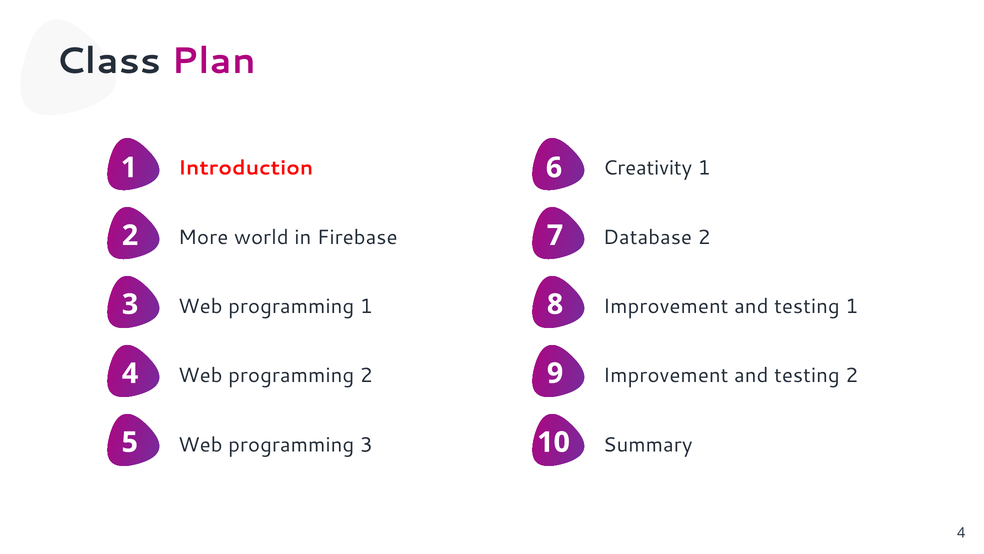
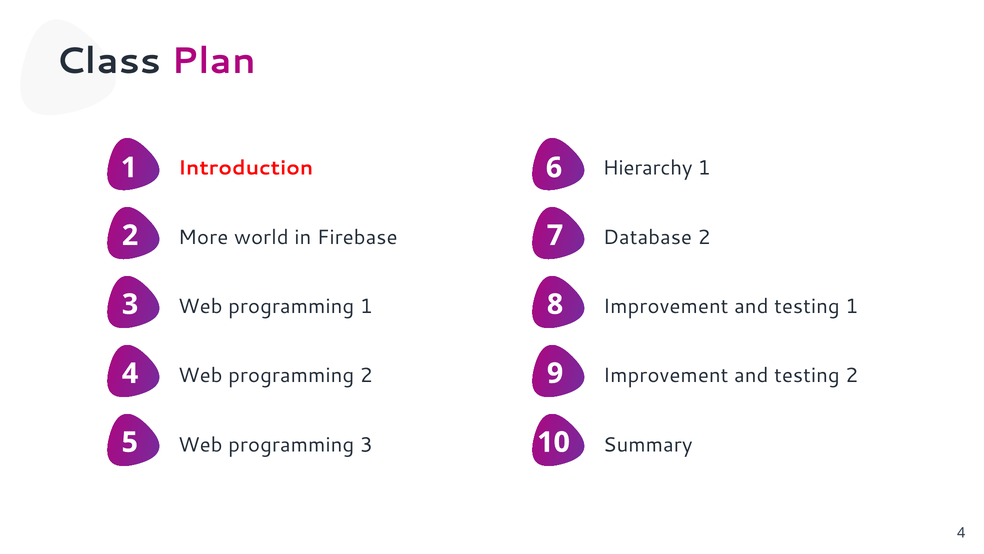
Creativity: Creativity -> Hierarchy
